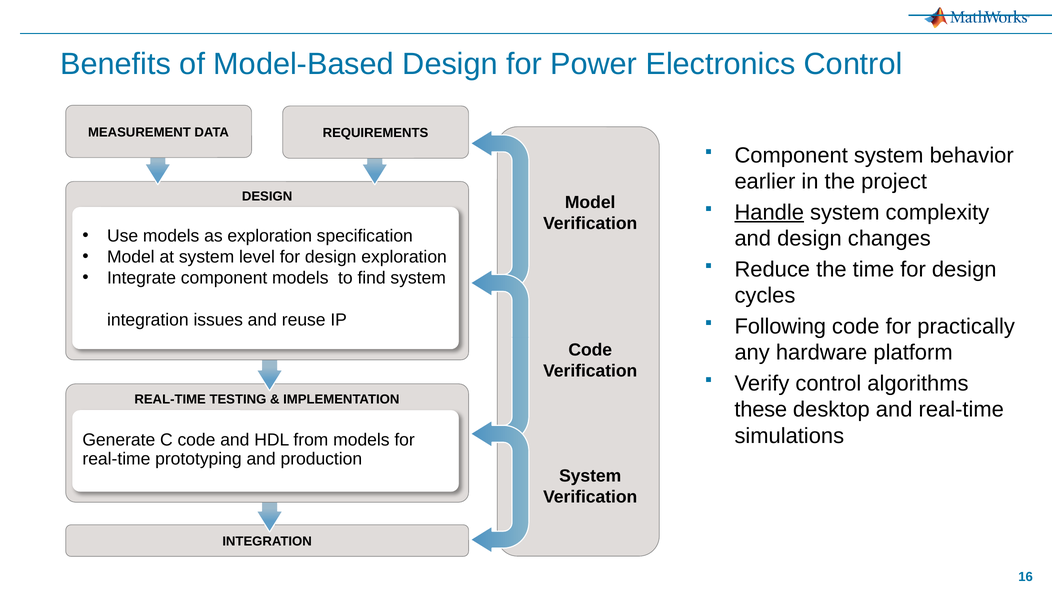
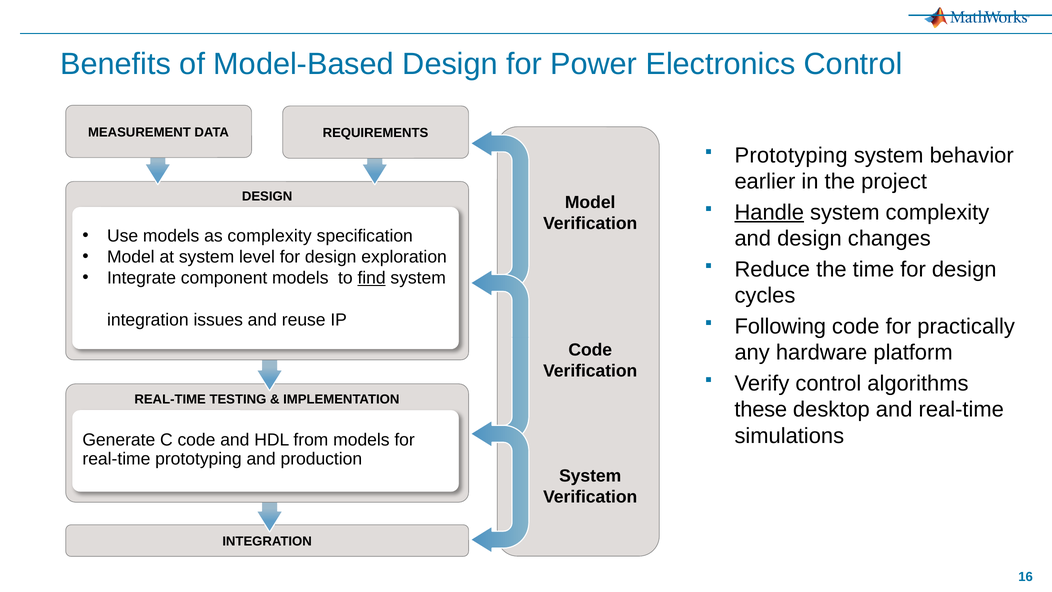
Component at (791, 155): Component -> Prototyping
as exploration: exploration -> complexity
find underline: none -> present
